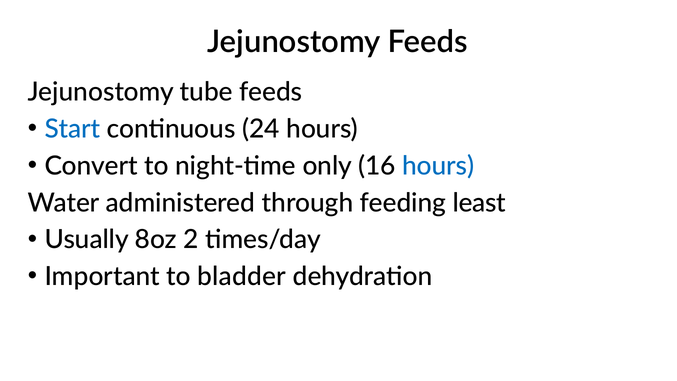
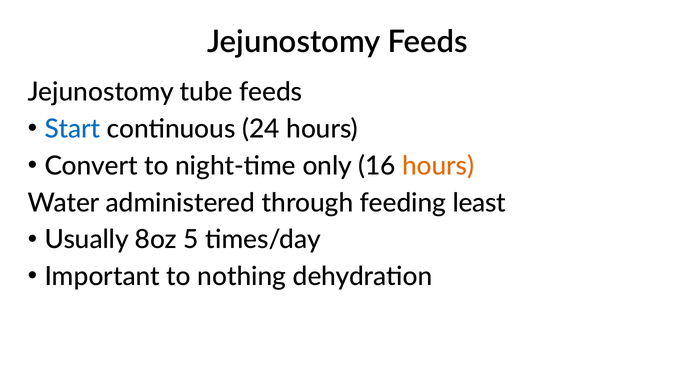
hours at (438, 166) colour: blue -> orange
2: 2 -> 5
bladder: bladder -> nothing
